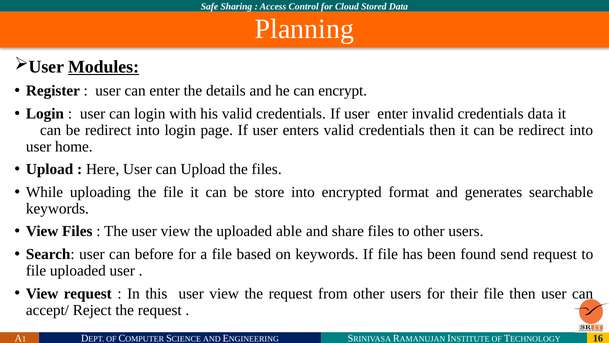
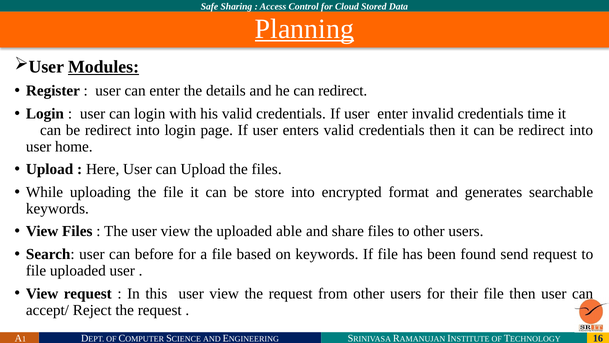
Planning underline: none -> present
can encrypt: encrypt -> redirect
credentials data: data -> time
